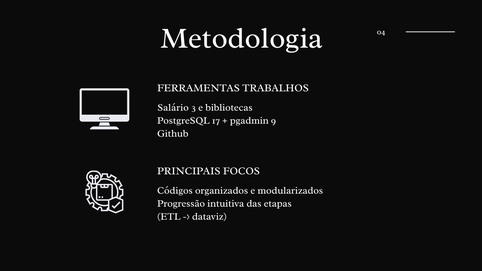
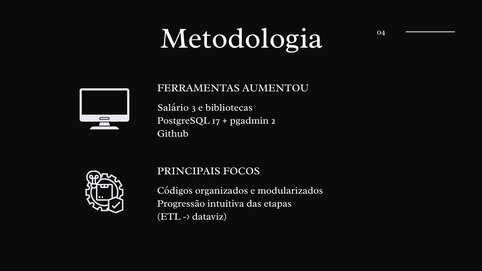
TRABALHOS: TRABALHOS -> AUMENTOU
9: 9 -> 2
